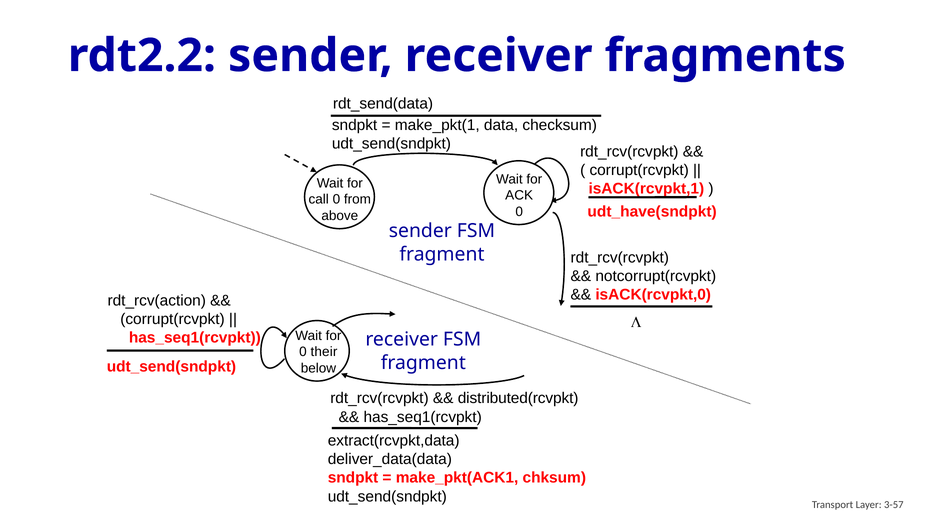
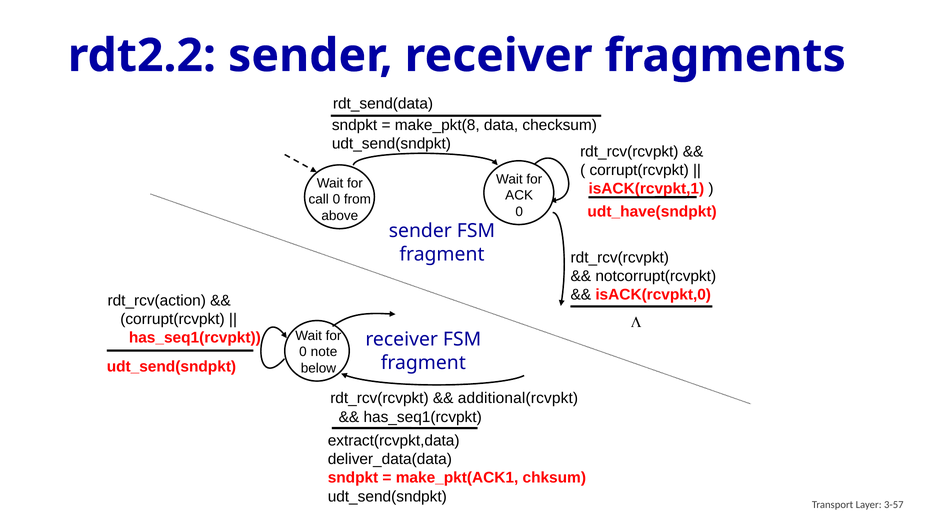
make_pkt(1: make_pkt(1 -> make_pkt(8
their: their -> note
distributed(rcvpkt: distributed(rcvpkt -> additional(rcvpkt
